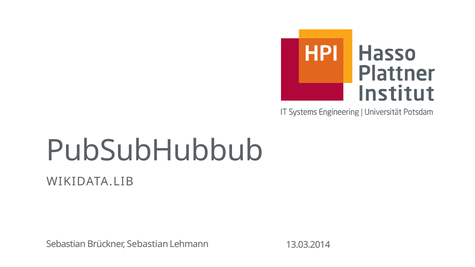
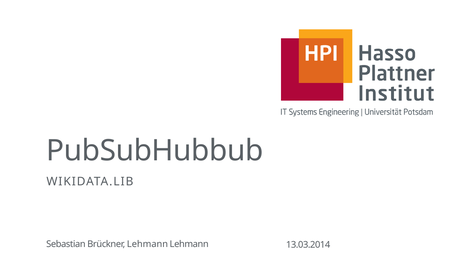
Brückner Sebastian: Sebastian -> Lehmann
